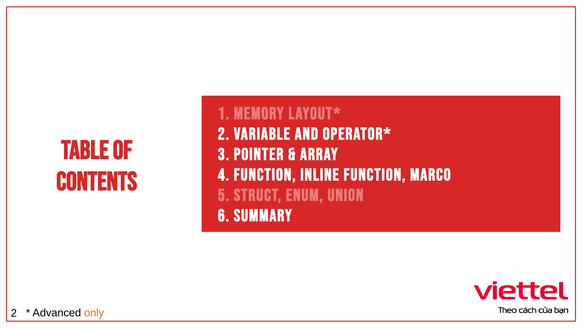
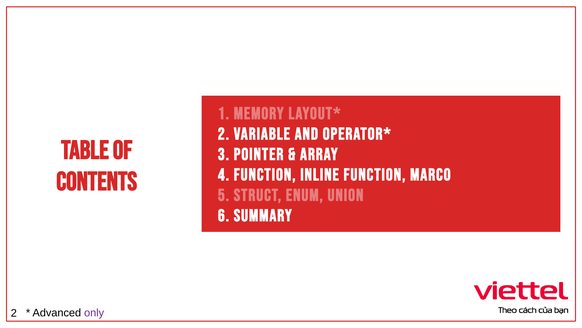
only colour: orange -> purple
